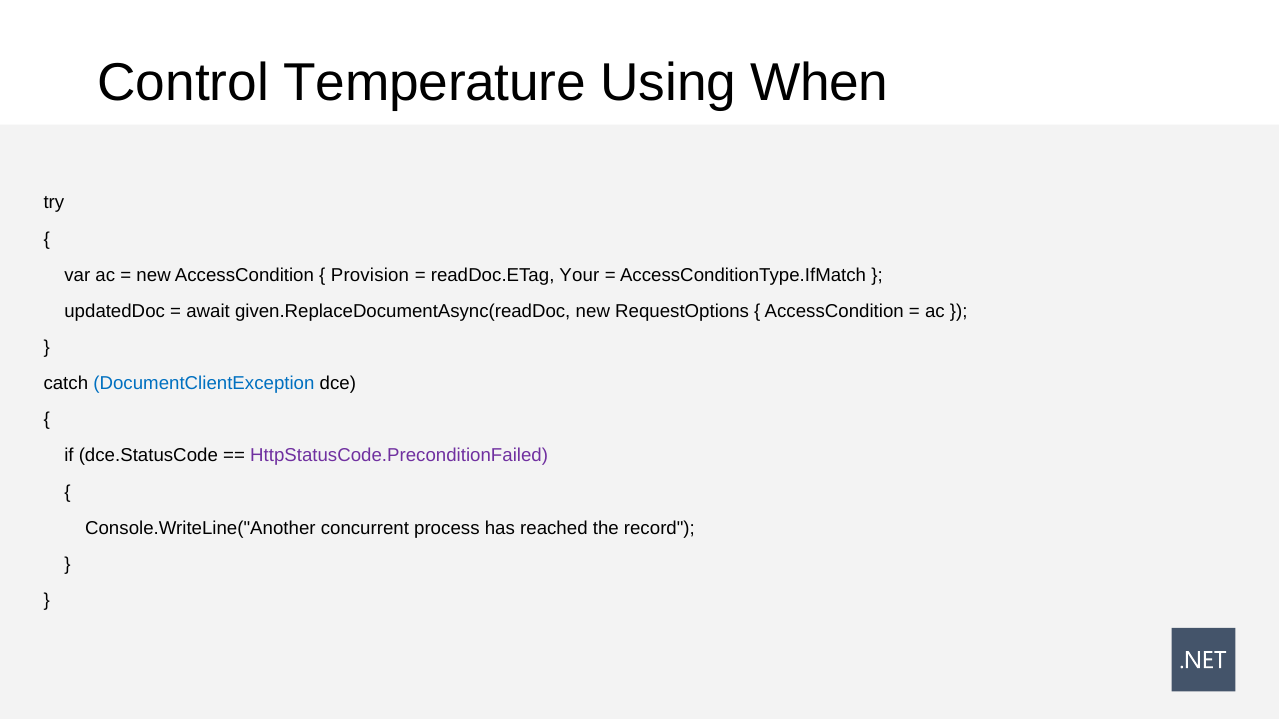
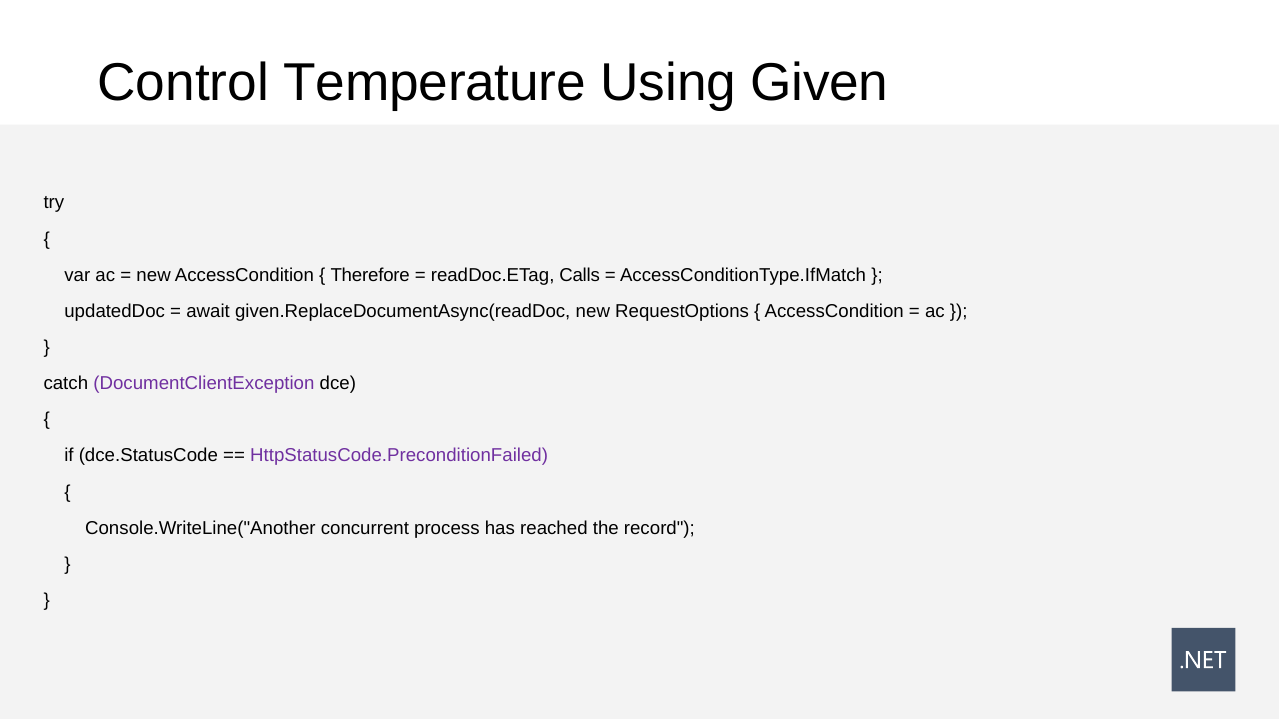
When: When -> Given
Provision: Provision -> Therefore
Your: Your -> Calls
DocumentClientException colour: blue -> purple
